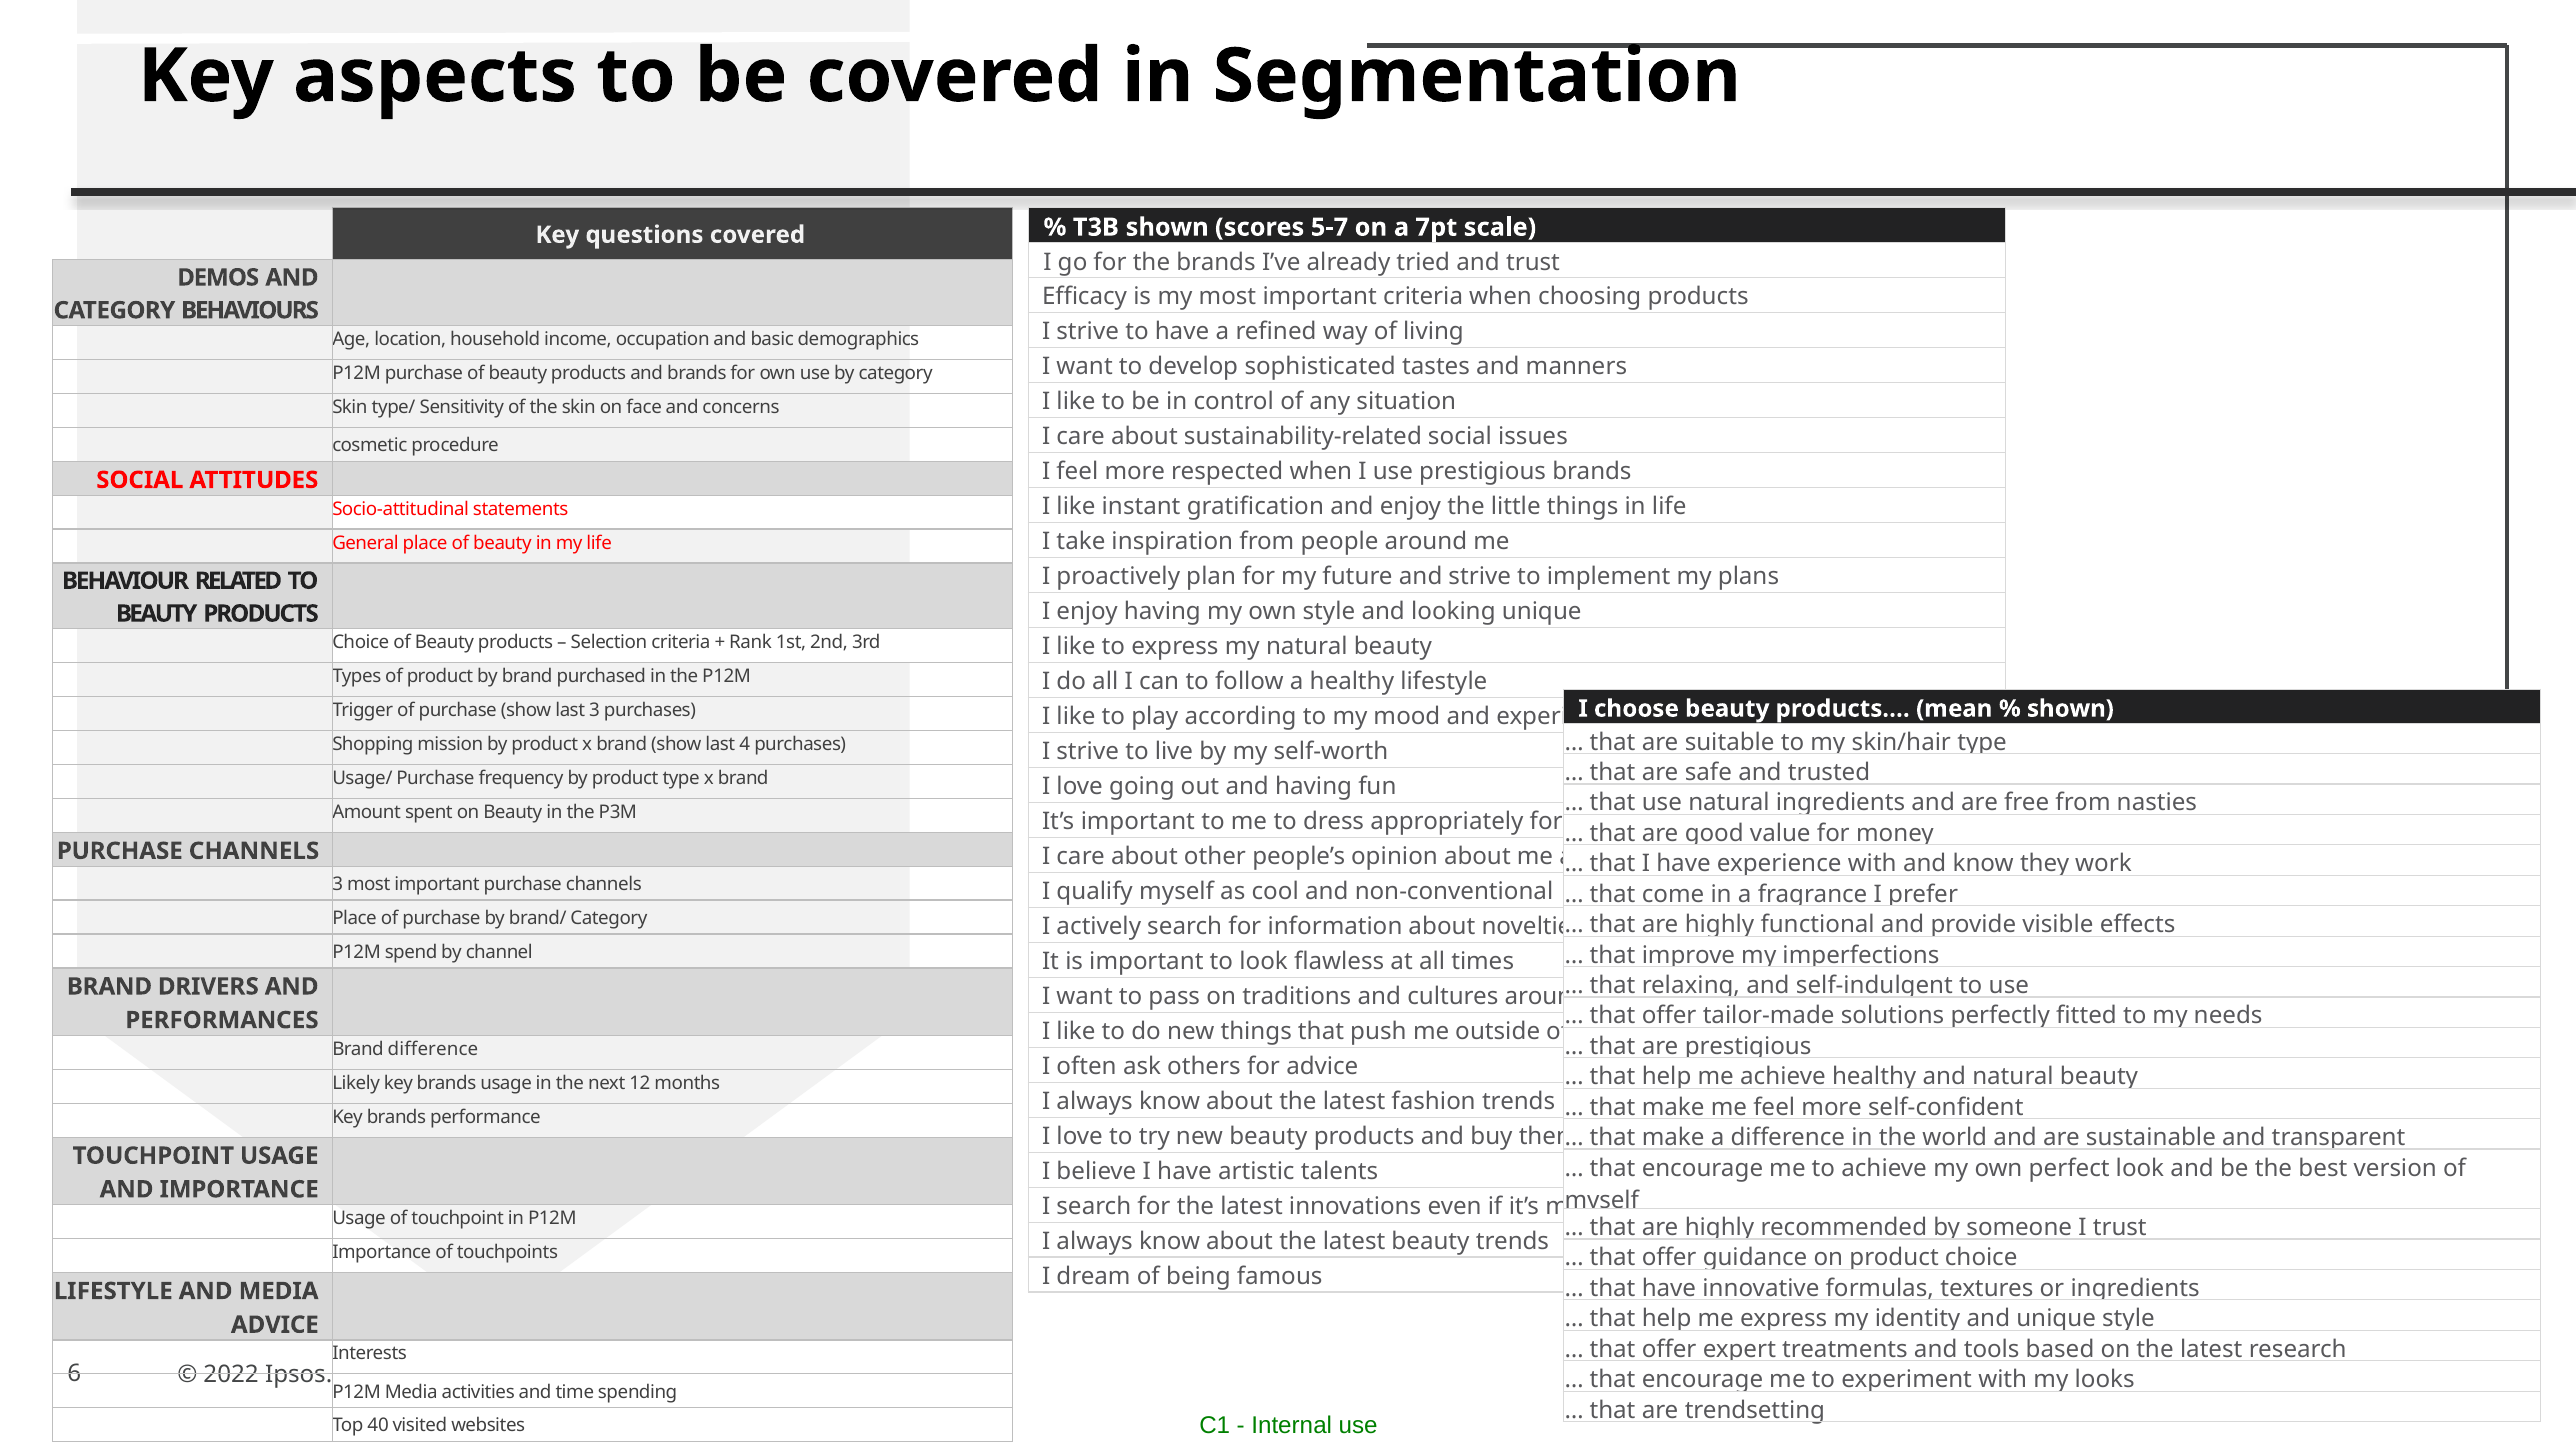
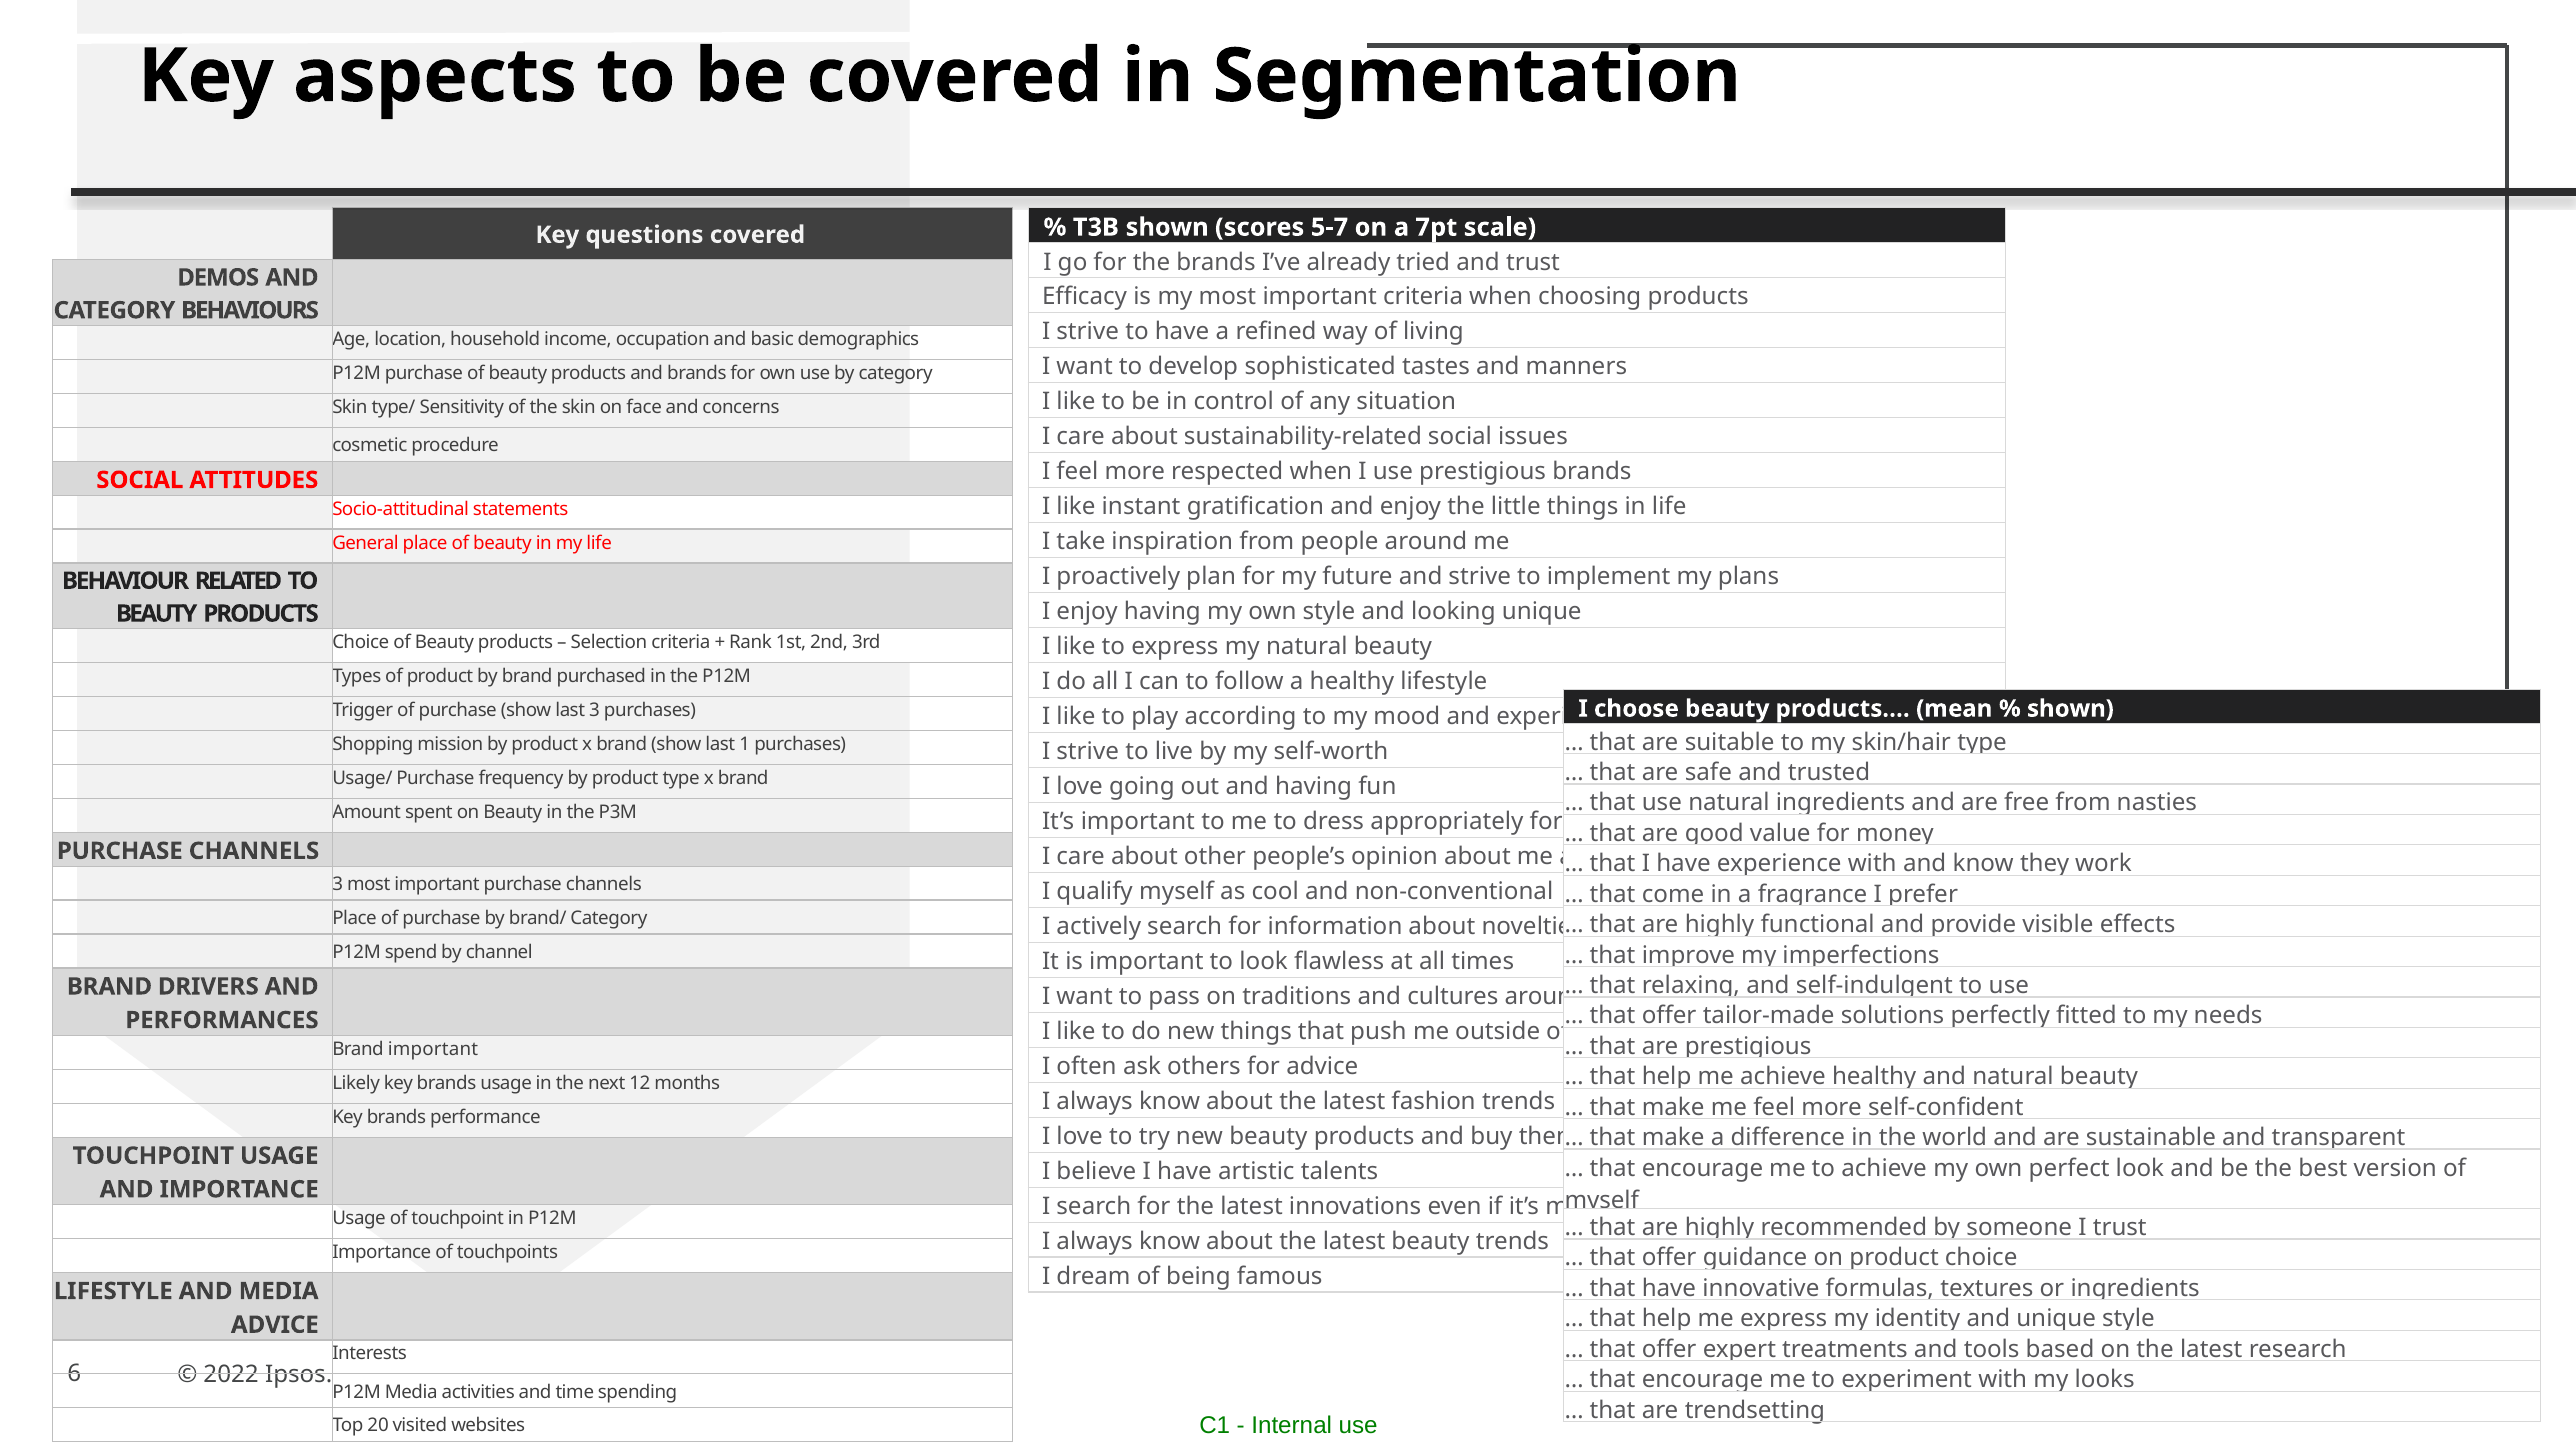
4: 4 -> 1
Brand difference: difference -> important
40: 40 -> 20
